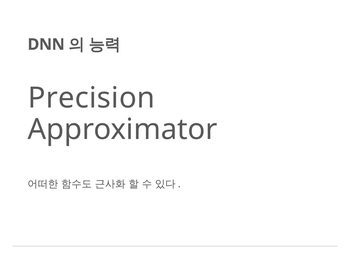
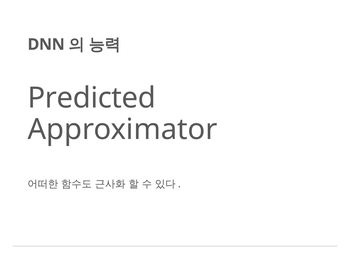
Precision: Precision -> Predicted
